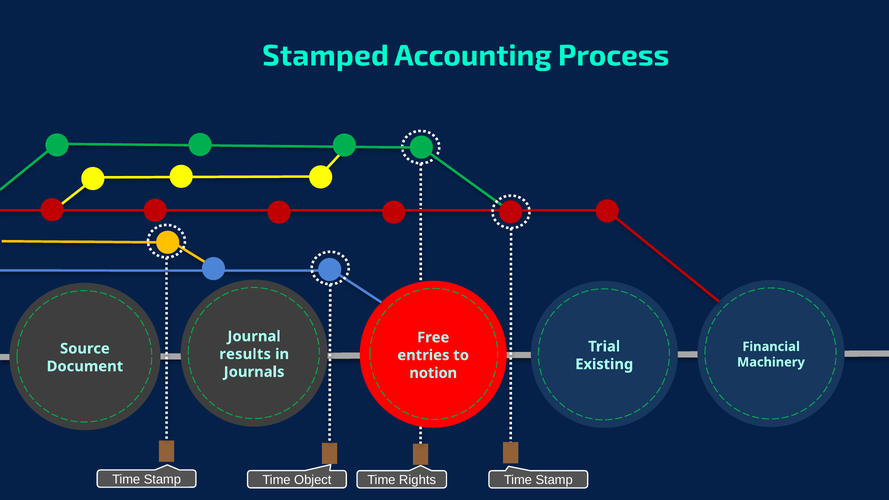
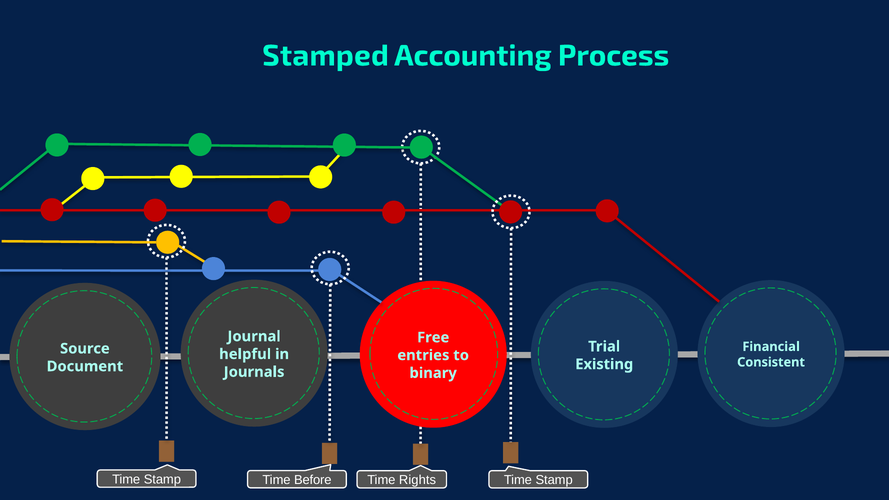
results: results -> helpful
Machinery: Machinery -> Consistent
notion: notion -> binary
Object: Object -> Before
